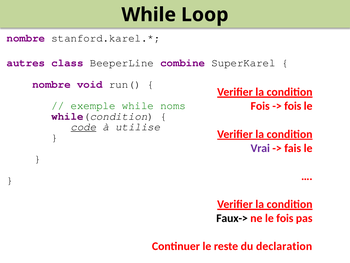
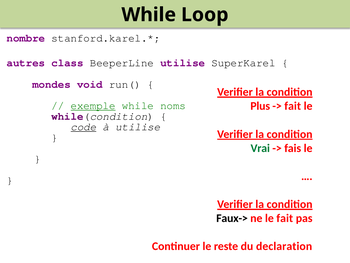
BeeperLine combine: combine -> utilise
nombre at (52, 84): nombre -> mondes
exemple underline: none -> present
Fois at (260, 106): Fois -> Plus
fois at (293, 106): fois -> fait
Vrai colour: purple -> green
le fois: fois -> fait
